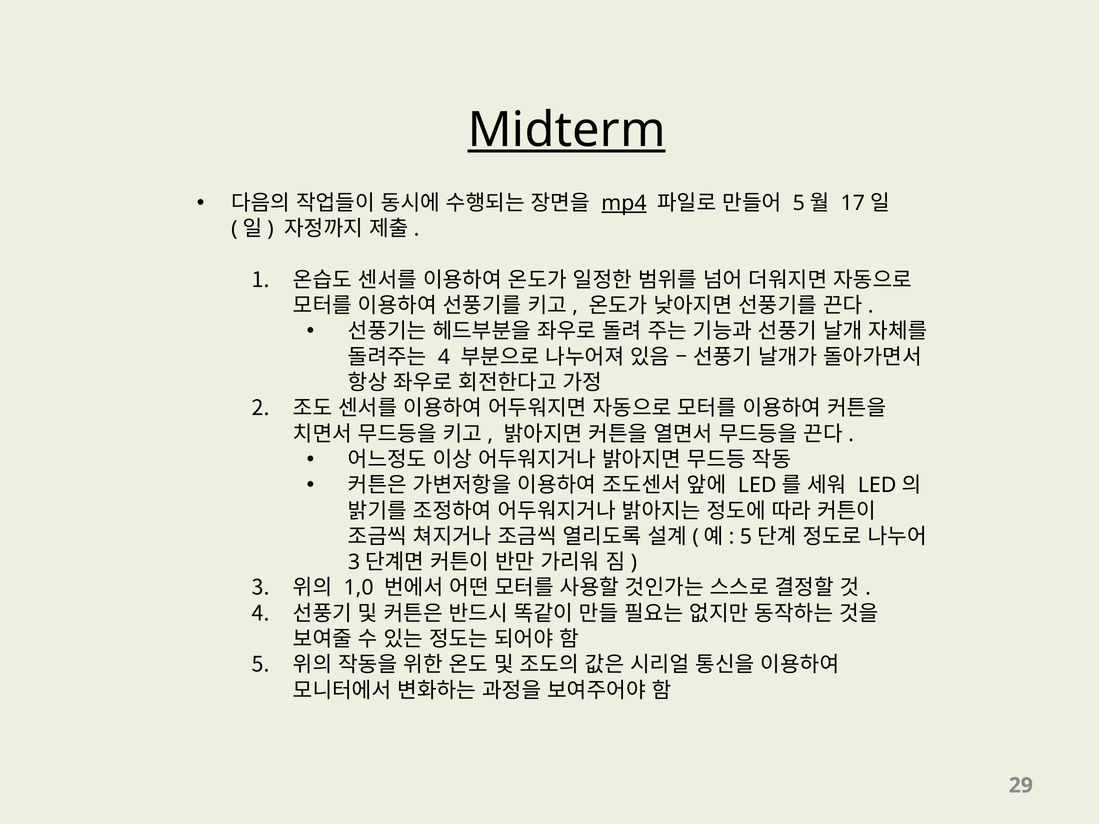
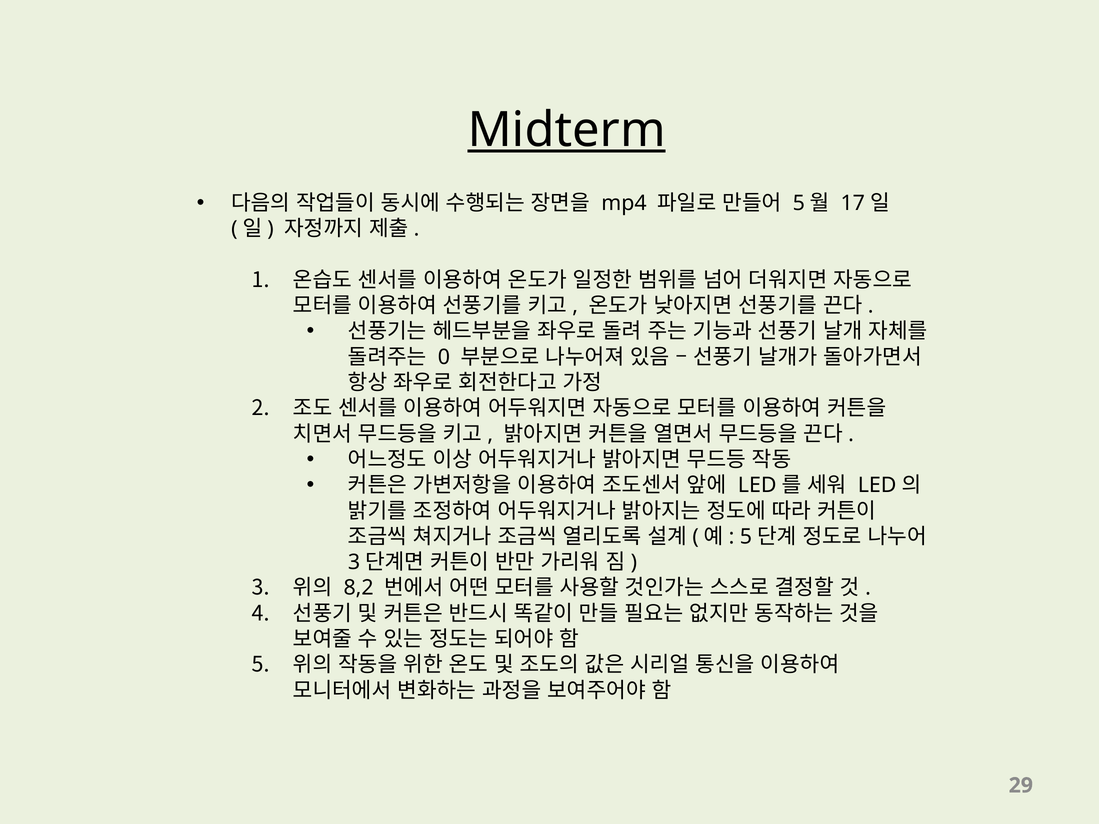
mp4 underline: present -> none
4 at (444, 357): 4 -> 0
1,0: 1,0 -> 8,2
